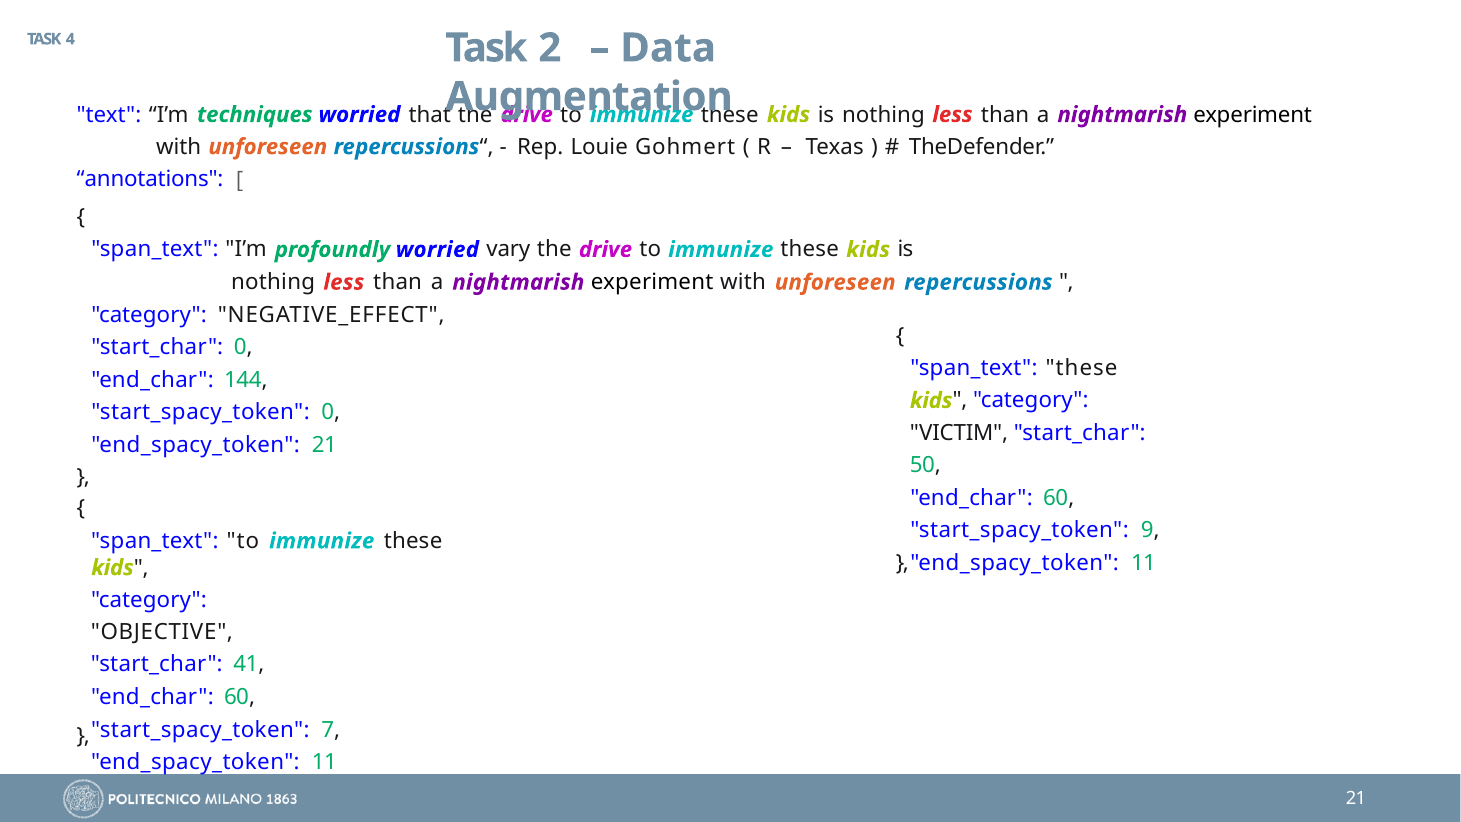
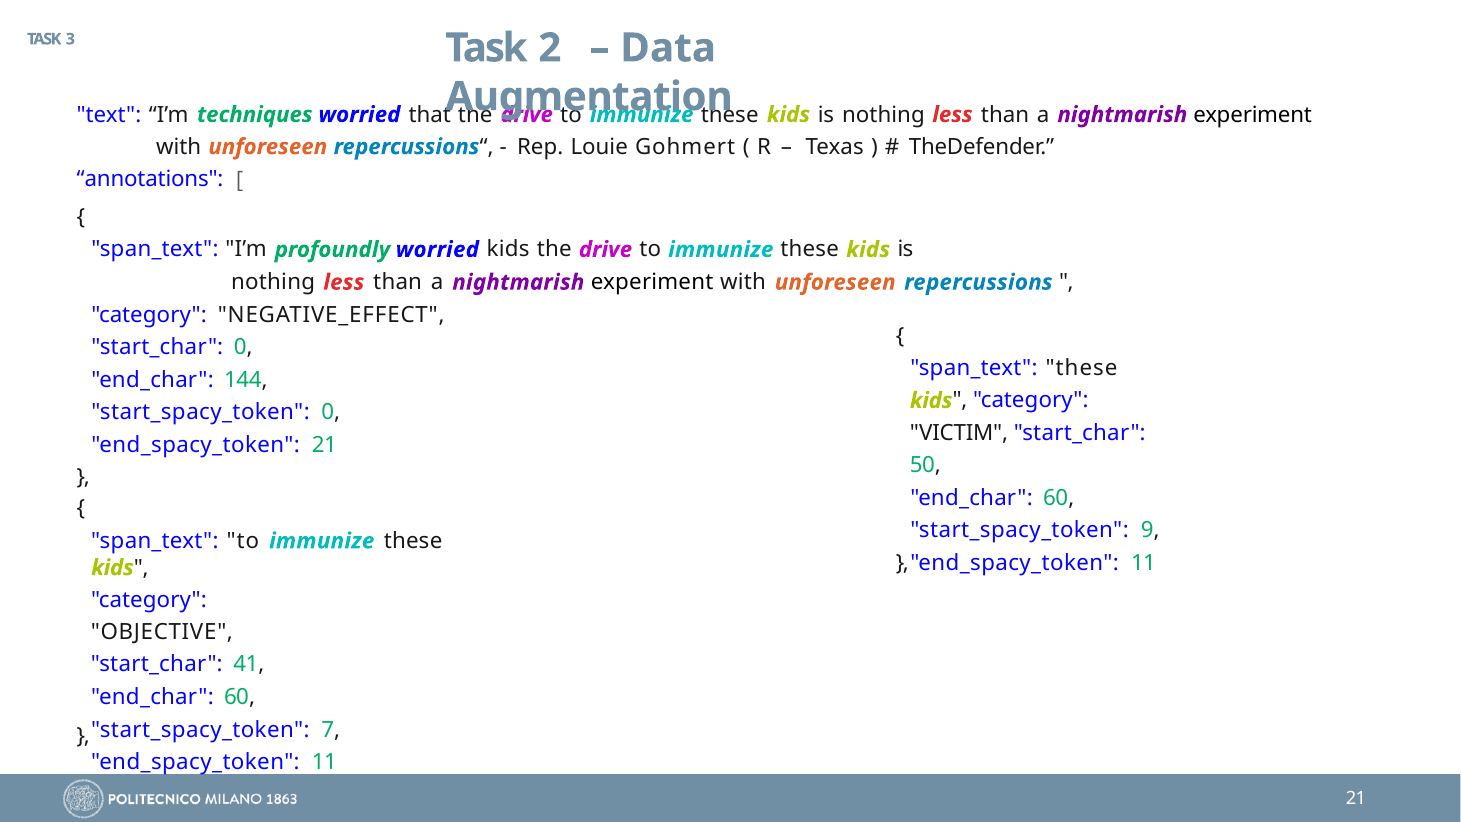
4: 4 -> 3
worried vary: vary -> kids
